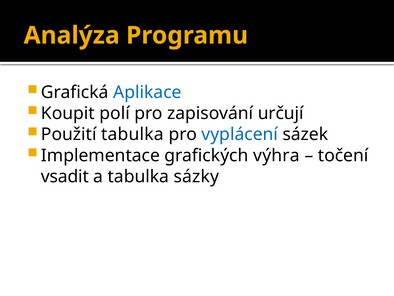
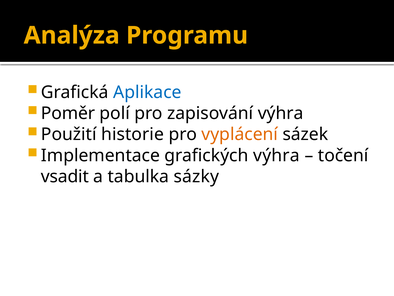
Koupit: Koupit -> Poměr
zapisování určují: určují -> výhra
Použití tabulka: tabulka -> historie
vyplácení colour: blue -> orange
